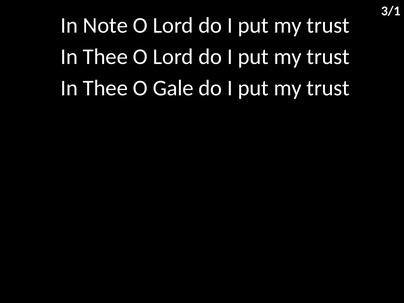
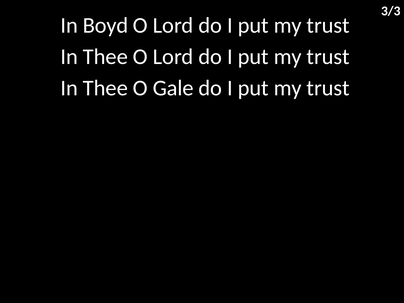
3/1: 3/1 -> 3/3
Note: Note -> Boyd
